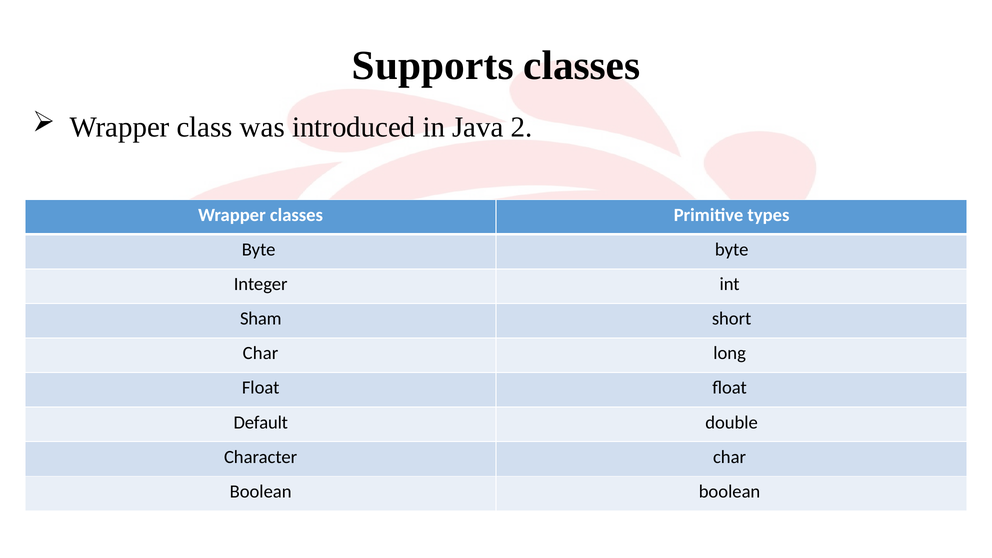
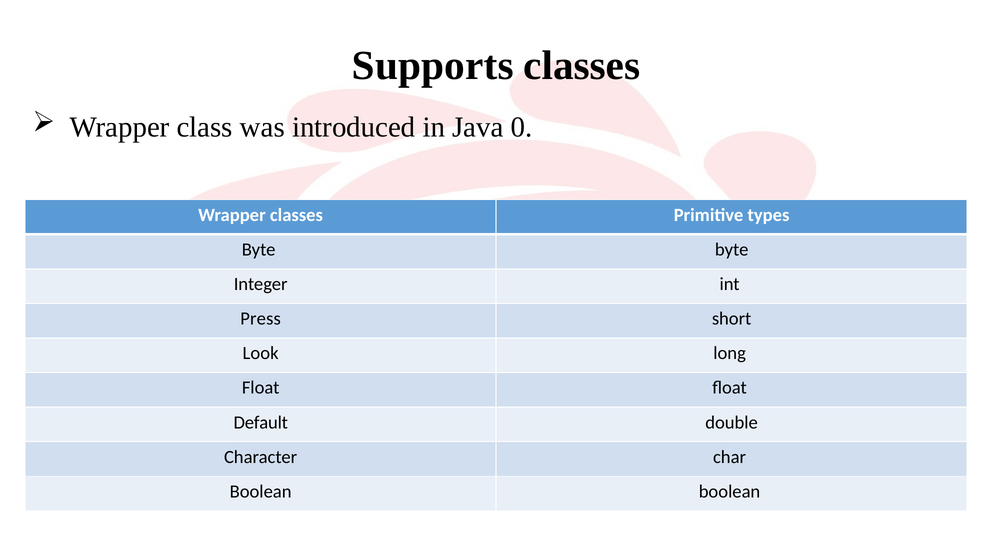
2: 2 -> 0
Sham: Sham -> Press
Char at (261, 353): Char -> Look
